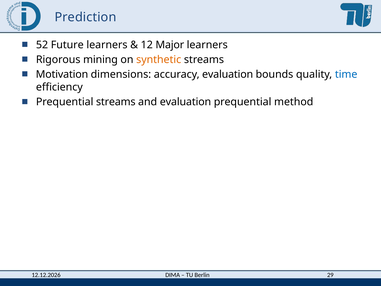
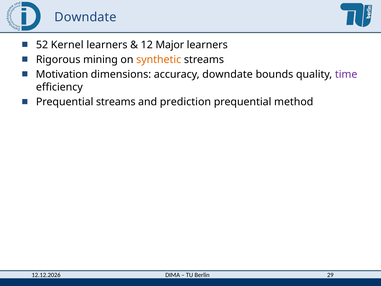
Prediction at (85, 17): Prediction -> Downdate
Future: Future -> Kernel
accuracy evaluation: evaluation -> downdate
time colour: blue -> purple
and evaluation: evaluation -> prediction
